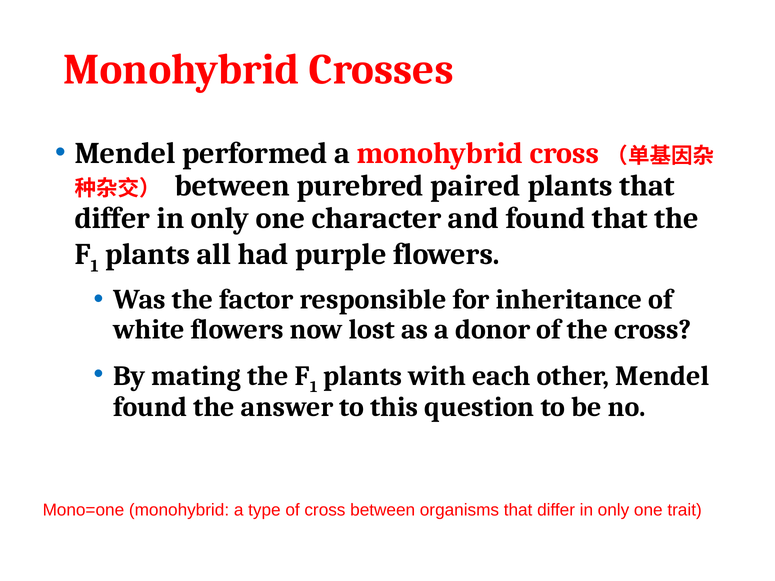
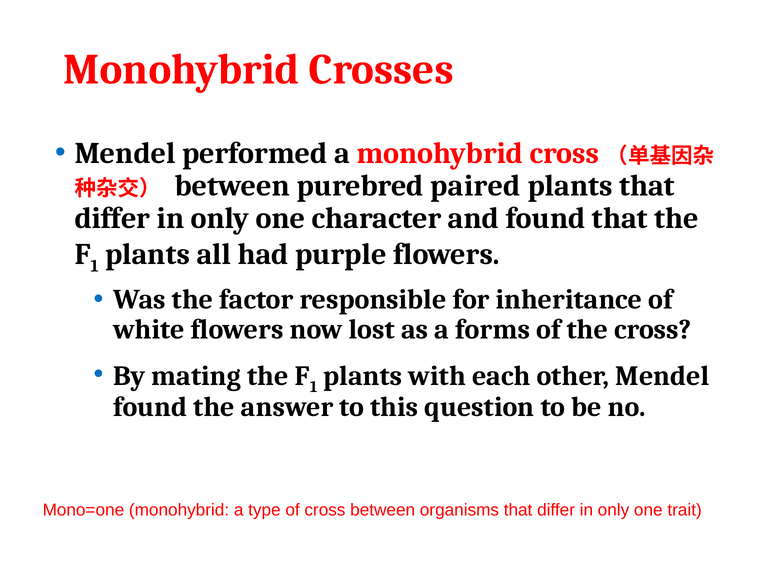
donor: donor -> forms
